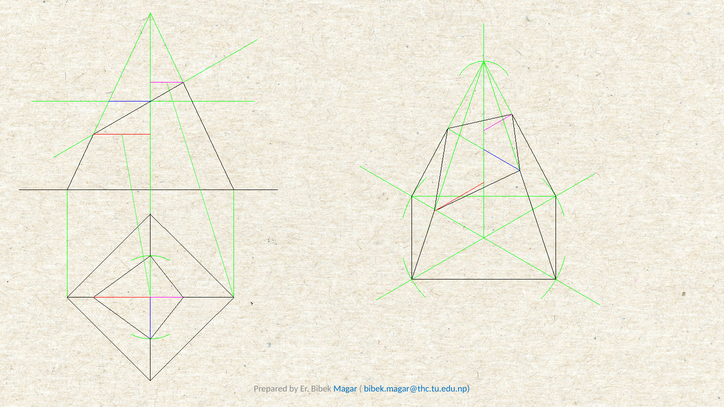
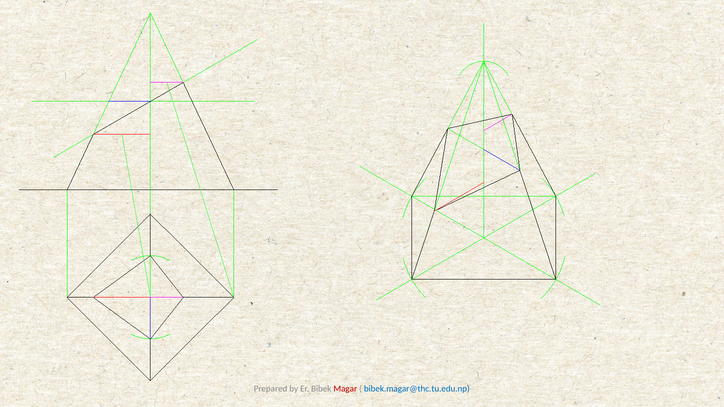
Magar colour: blue -> red
